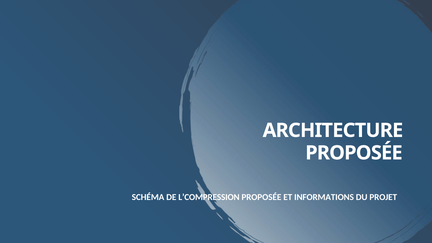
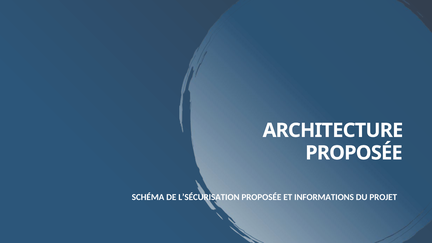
L’COMPRESSION: L’COMPRESSION -> L’SÉCURISATION
